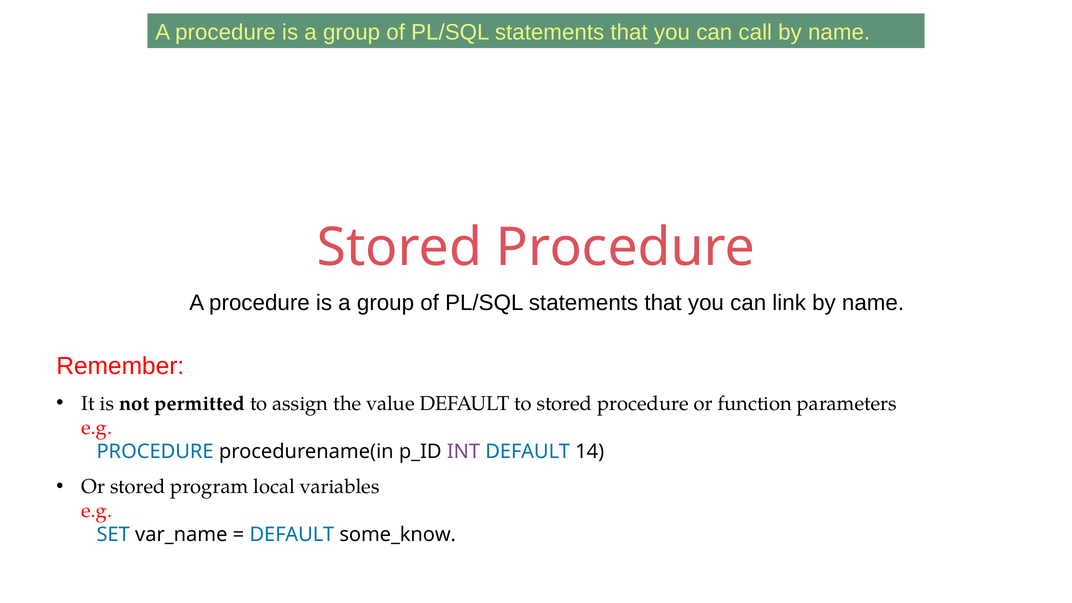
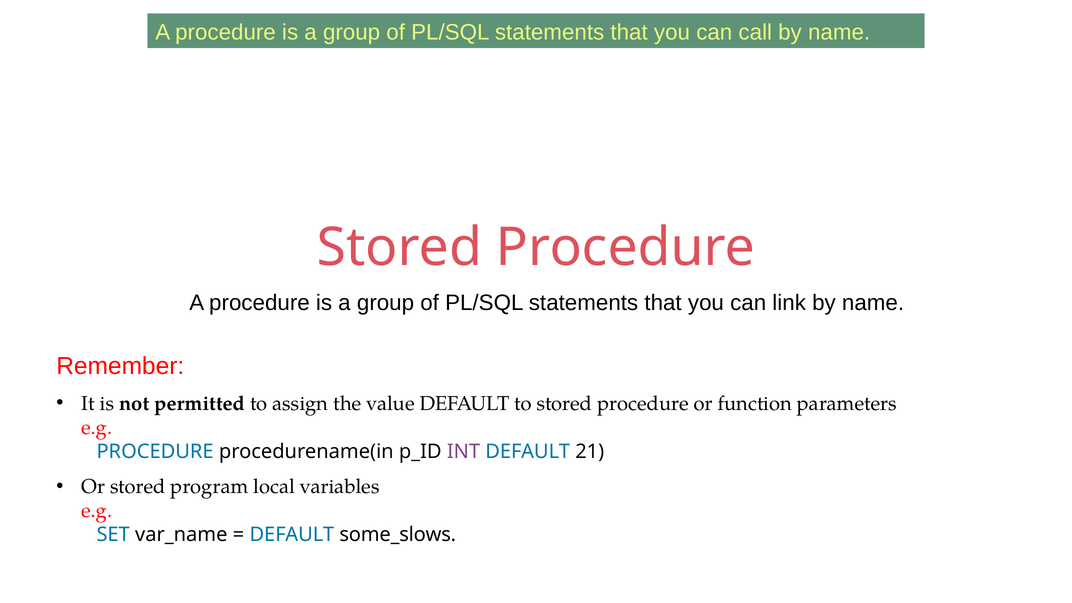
14: 14 -> 21
some_know: some_know -> some_slows
